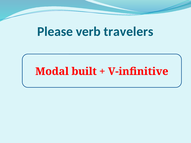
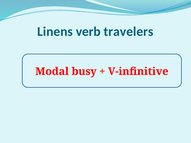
Please: Please -> Linens
built: built -> busy
